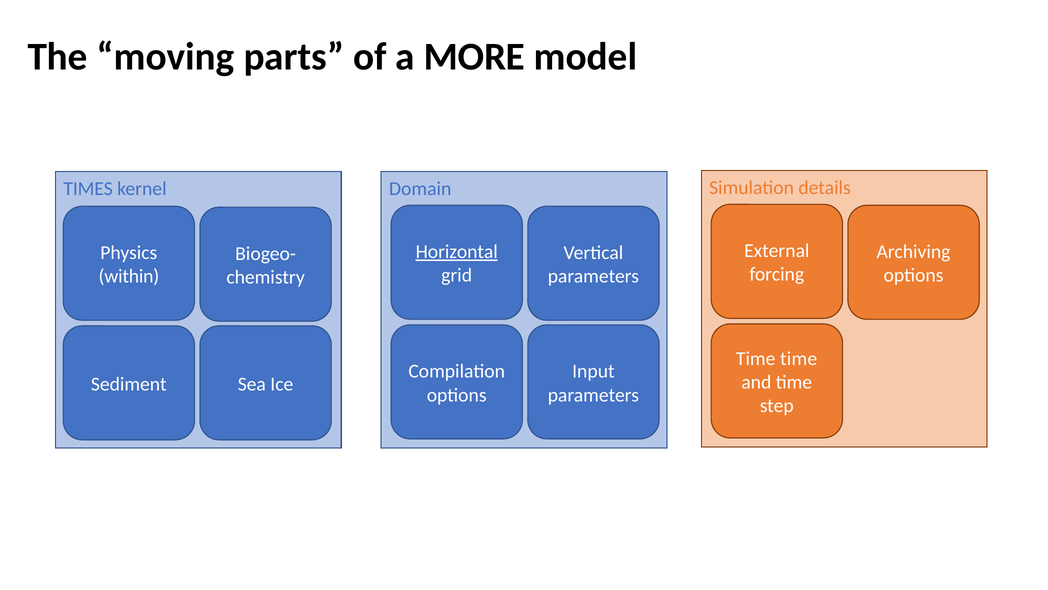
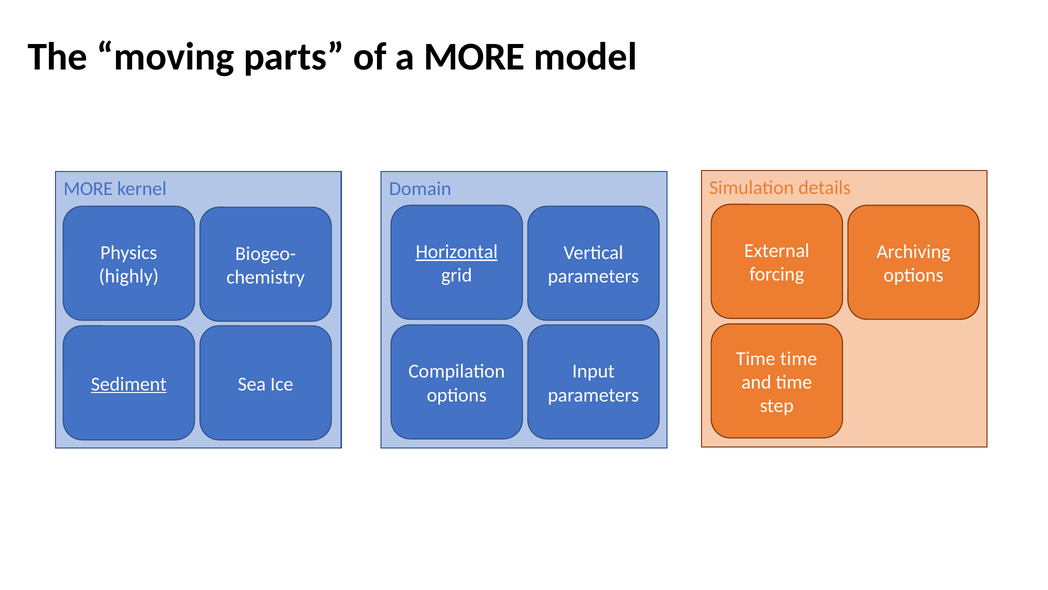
TIMES at (88, 188): TIMES -> MORE
within: within -> highly
Sediment underline: none -> present
